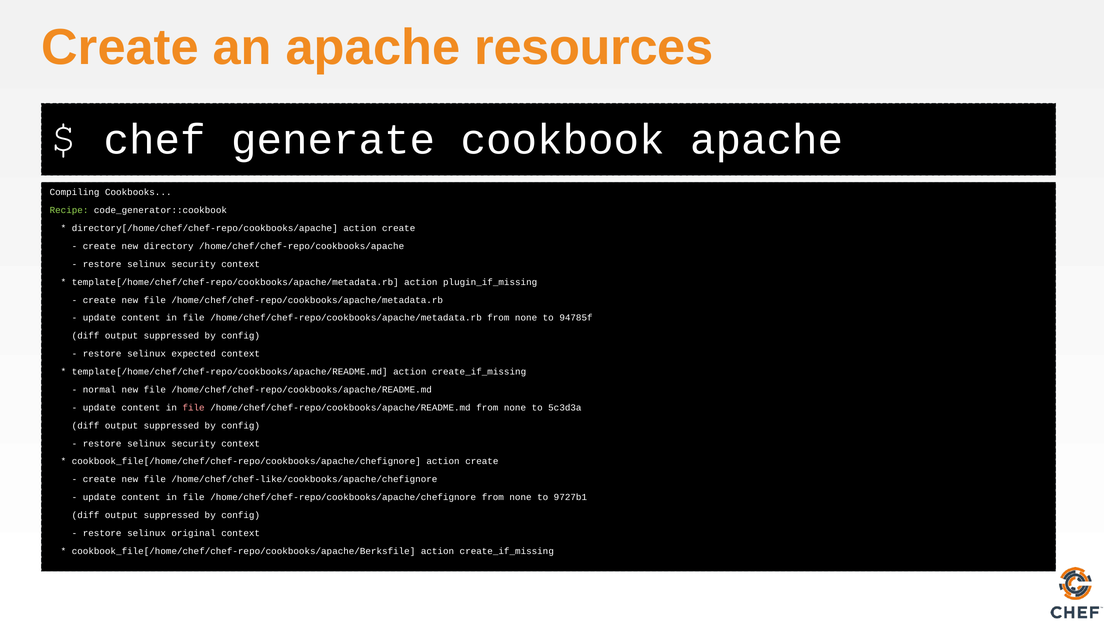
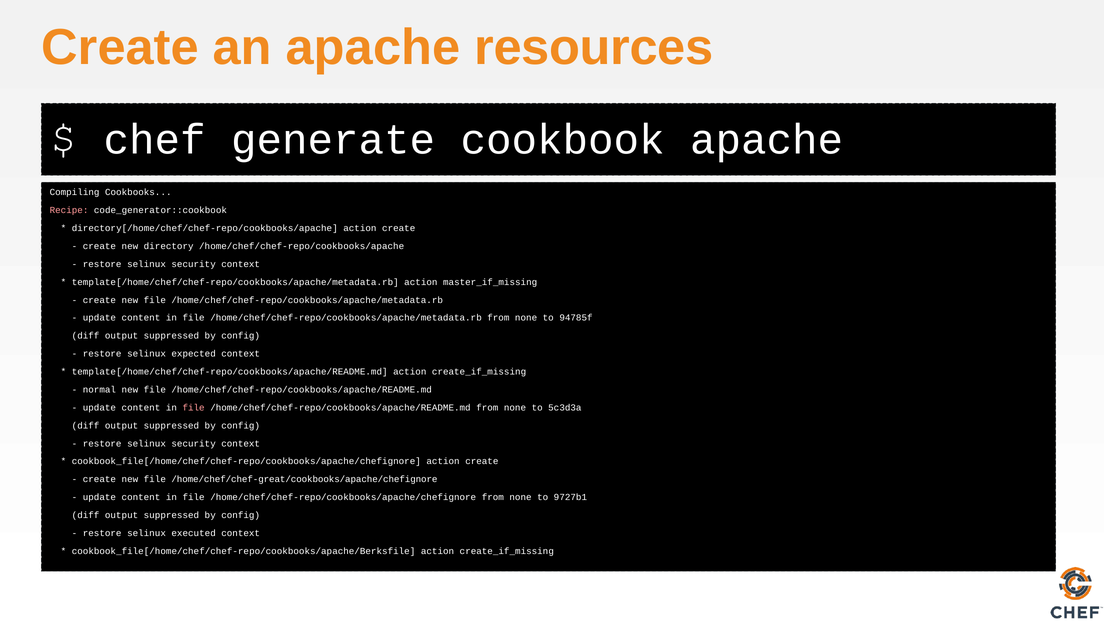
Recipe colour: light green -> pink
plugin_if_missing: plugin_if_missing -> master_if_missing
/home/chef/chef-like/cookbooks/apache/chefignore: /home/chef/chef-like/cookbooks/apache/chefignore -> /home/chef/chef-great/cookbooks/apache/chefignore
original: original -> executed
